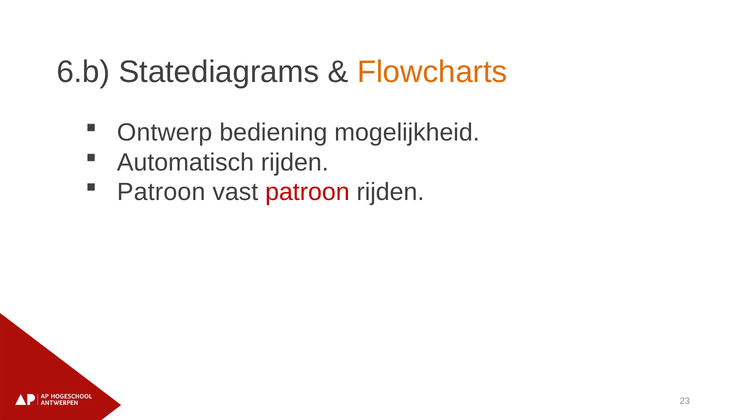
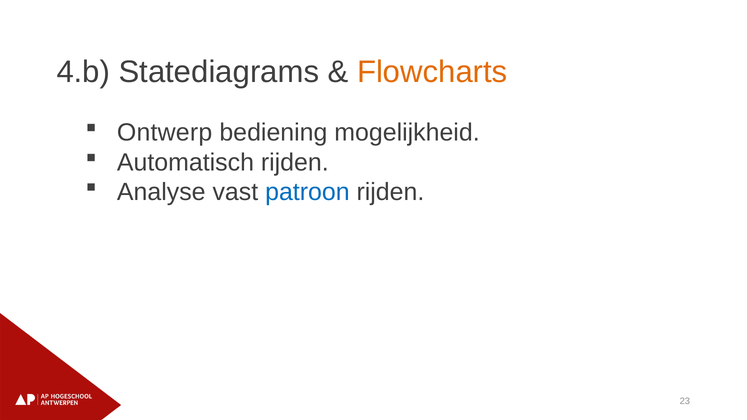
6.b: 6.b -> 4.b
Patroon at (161, 192): Patroon -> Analyse
patroon at (307, 192) colour: red -> blue
